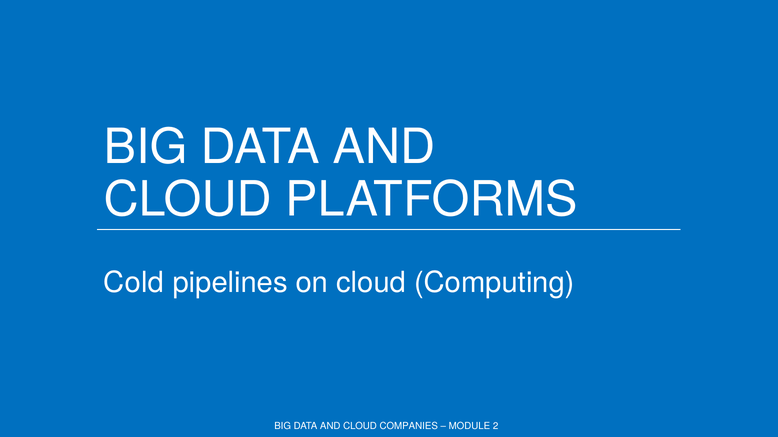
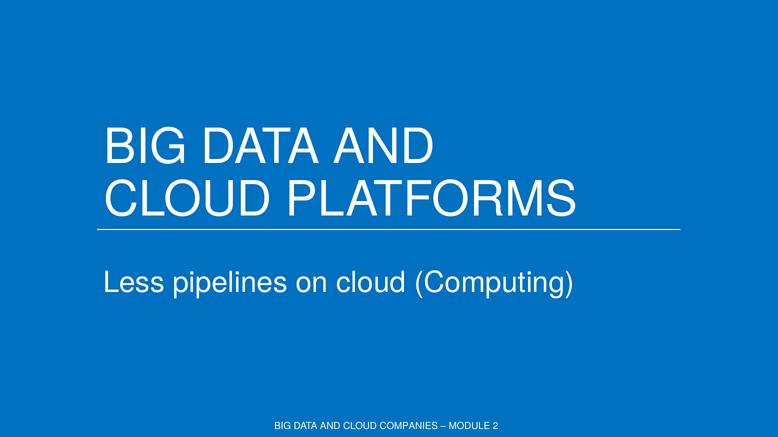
Cold: Cold -> Less
